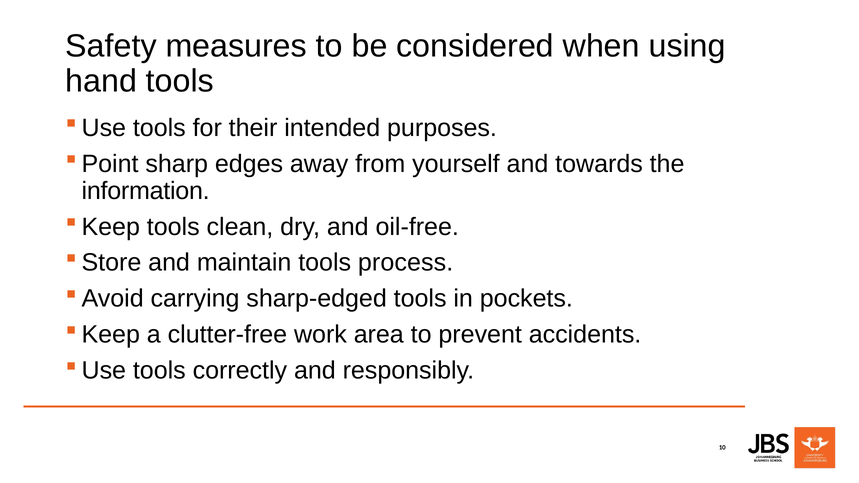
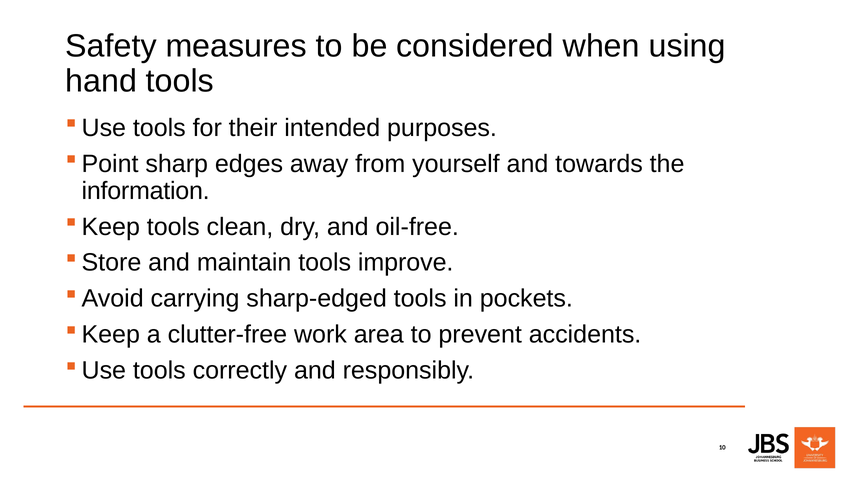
process: process -> improve
